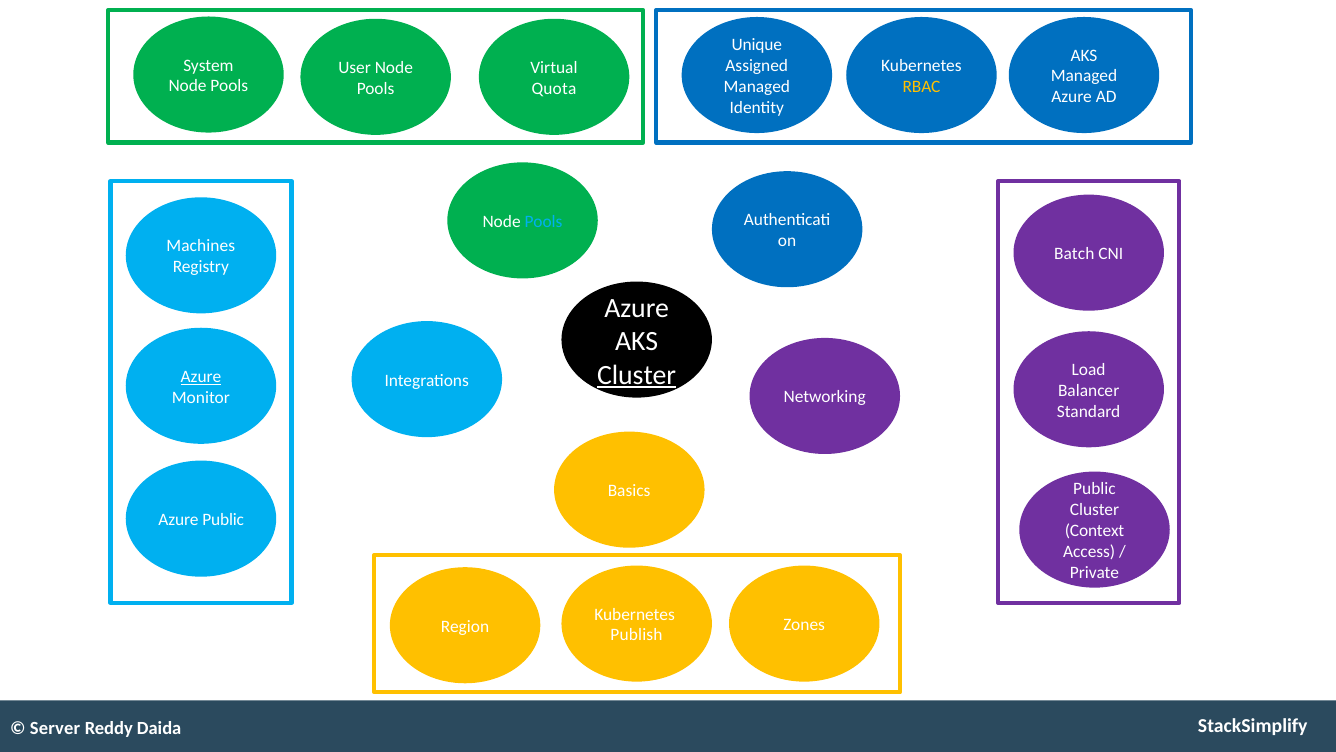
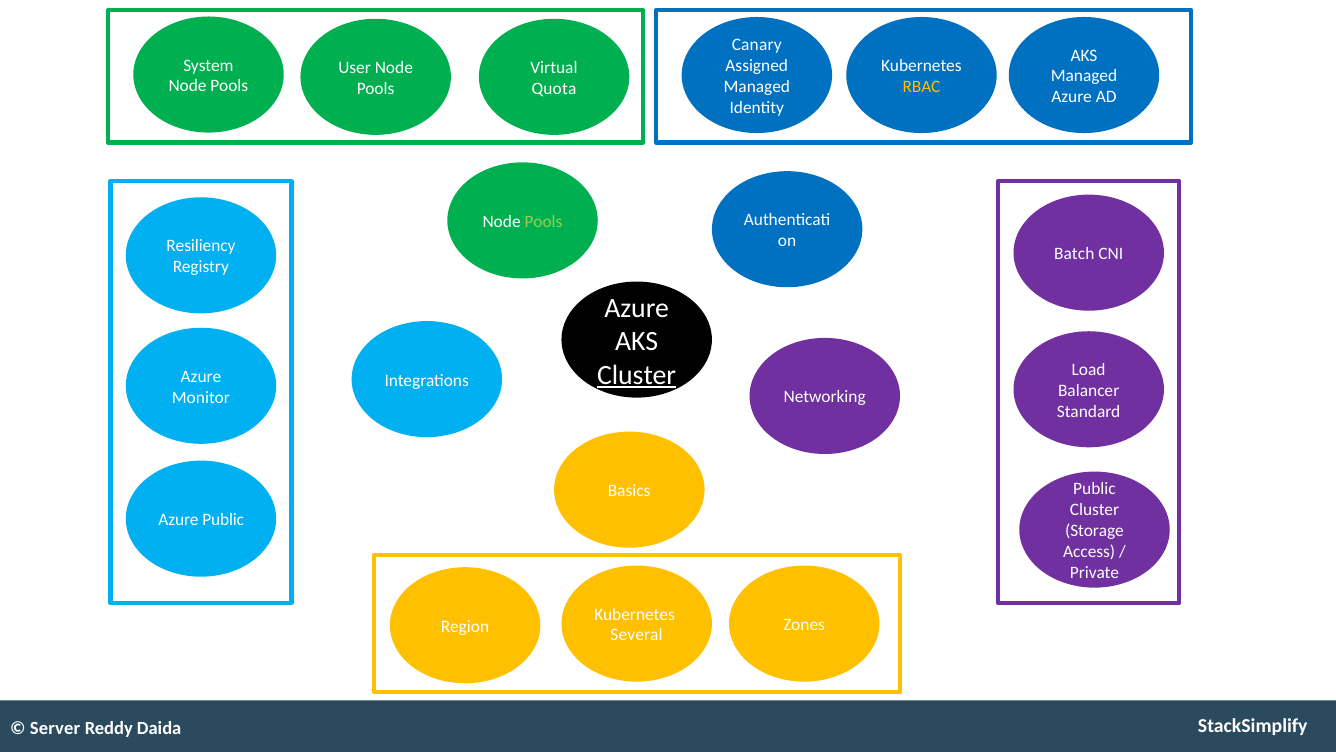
Unique: Unique -> Canary
Pools at (543, 221) colour: light blue -> light green
Machines: Machines -> Resiliency
Azure at (201, 376) underline: present -> none
Context: Context -> Storage
Publish: Publish -> Several
